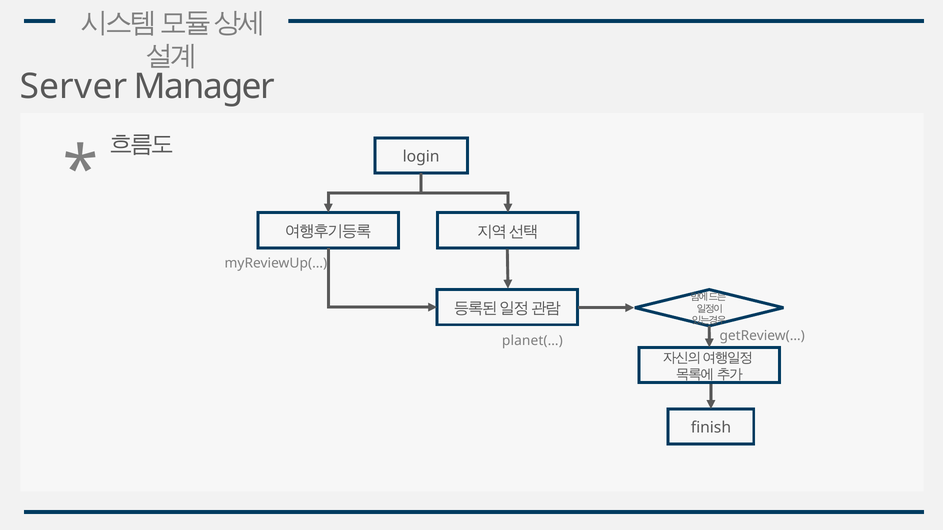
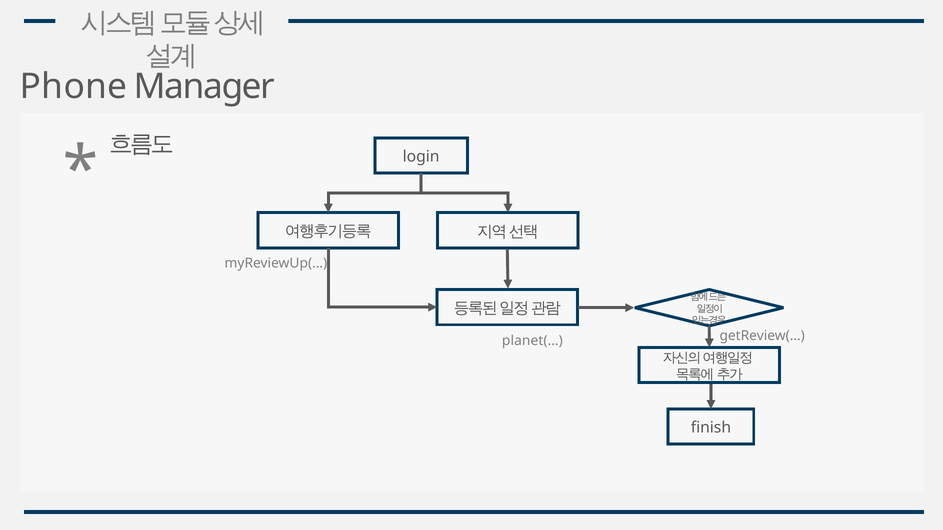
Server: Server -> Phone
